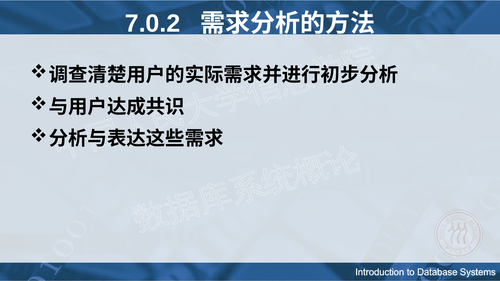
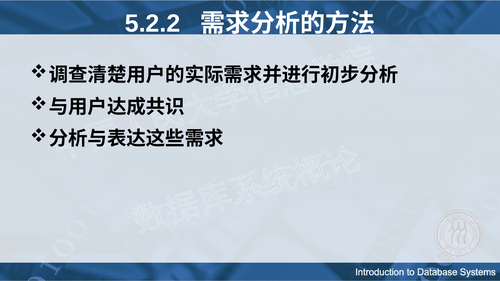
7.0.2: 7.0.2 -> 5.2.2
